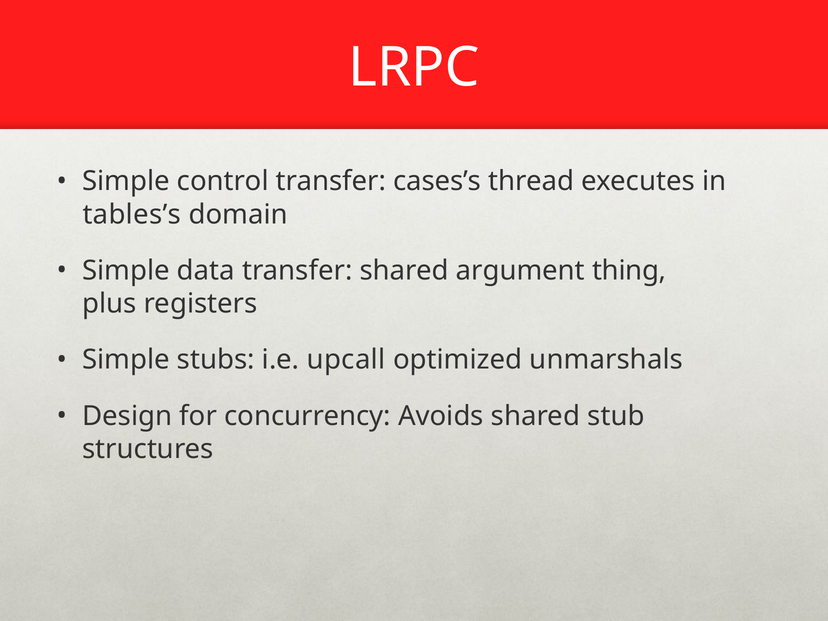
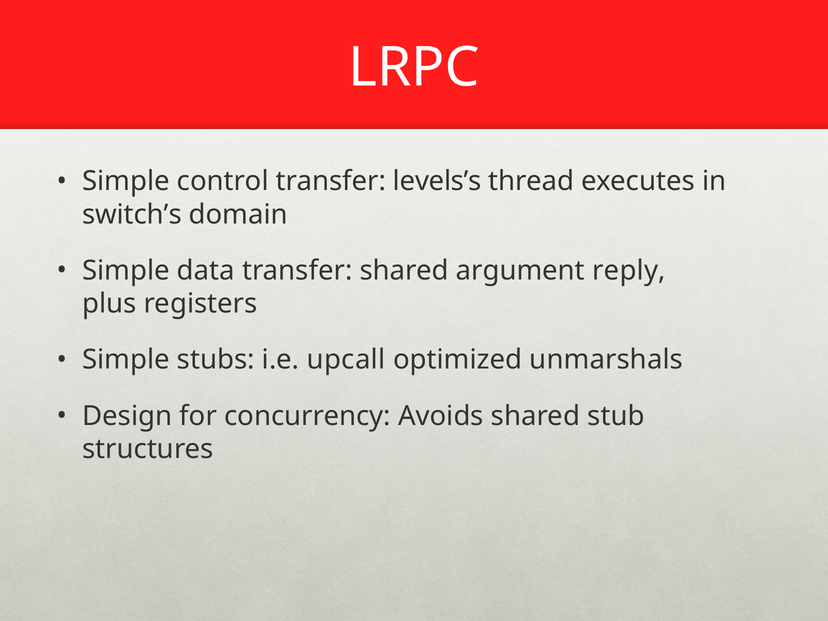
cases’s: cases’s -> levels’s
tables’s: tables’s -> switch’s
thing: thing -> reply
